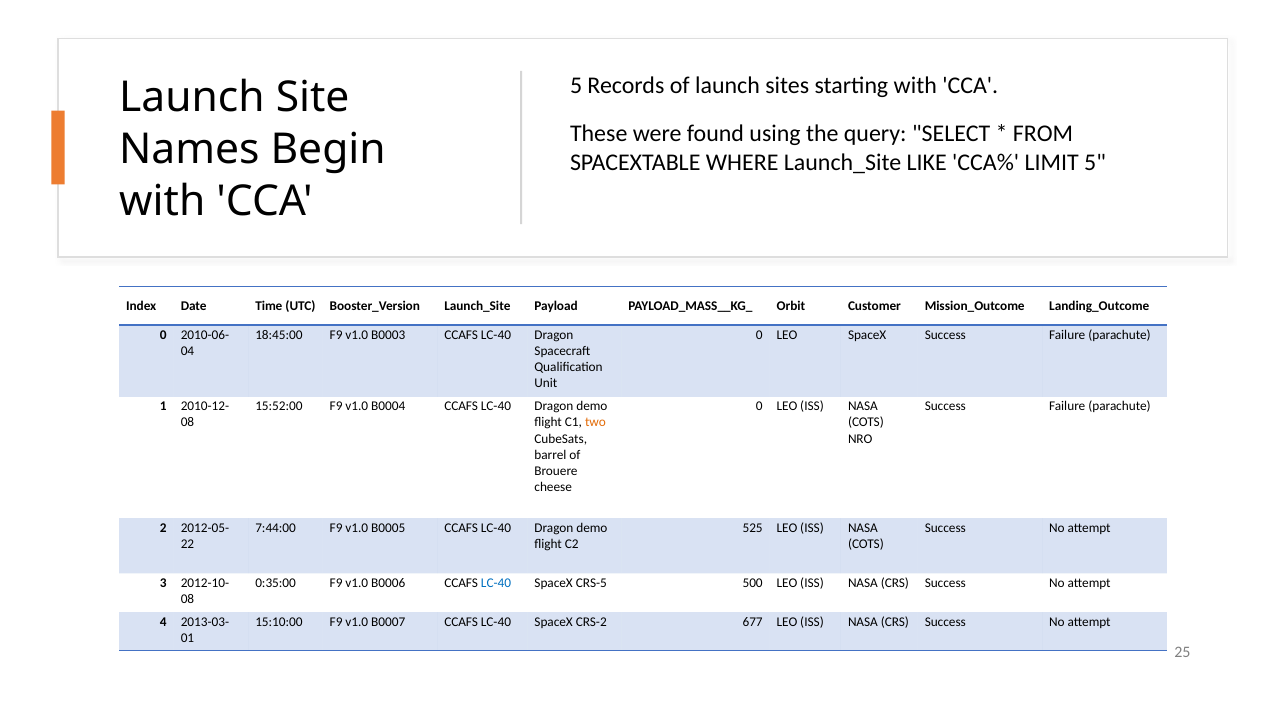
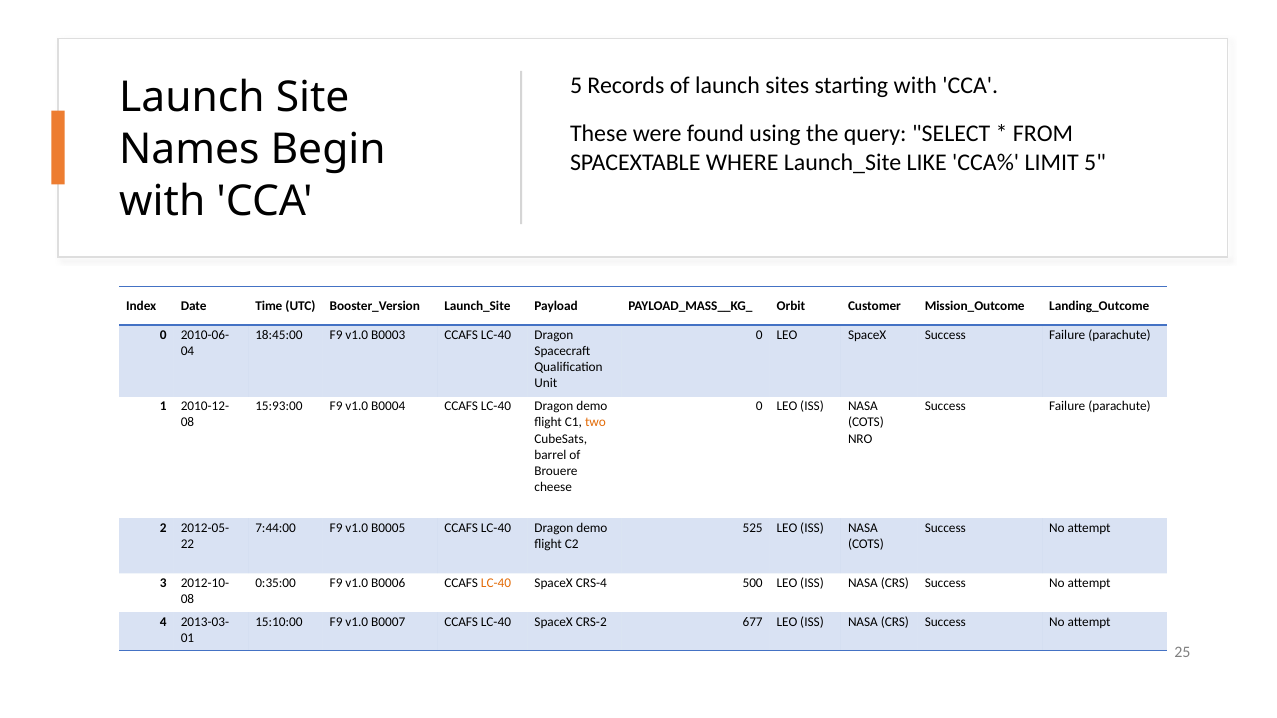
15:52:00: 15:52:00 -> 15:93:00
LC-40 at (496, 583) colour: blue -> orange
CRS-5: CRS-5 -> CRS-4
